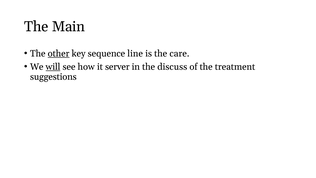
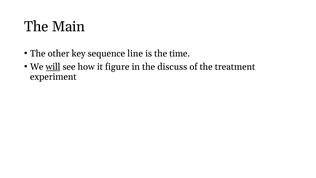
other underline: present -> none
care: care -> time
server: server -> figure
suggestions: suggestions -> experiment
